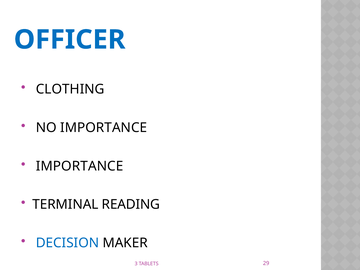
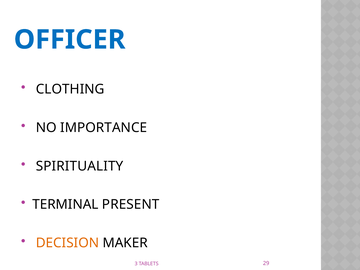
IMPORTANCE at (80, 166): IMPORTANCE -> SPIRITUALITY
READING: READING -> PRESENT
DECISION colour: blue -> orange
